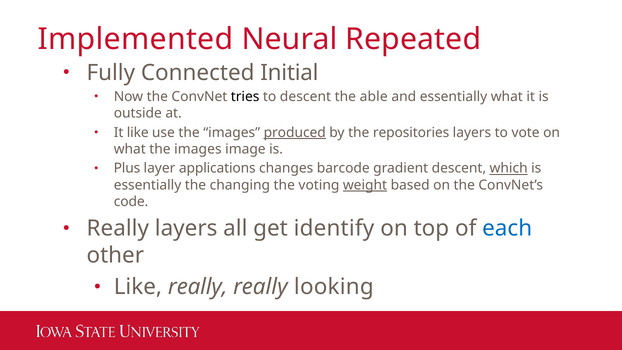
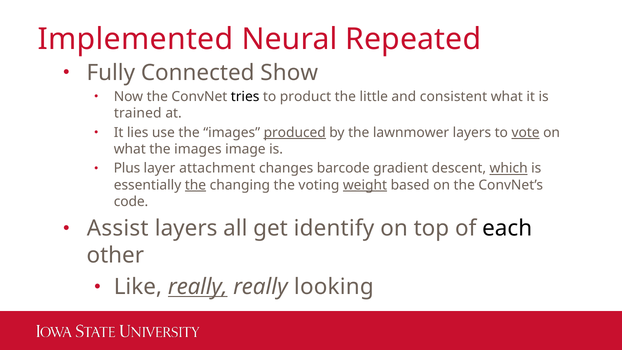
Initial: Initial -> Show
to descent: descent -> product
able: able -> little
and essentially: essentially -> consistent
outside: outside -> trained
It like: like -> lies
repositories: repositories -> lawnmower
vote underline: none -> present
applications: applications -> attachment
the at (196, 185) underline: none -> present
Really at (118, 228): Really -> Assist
each colour: blue -> black
really at (198, 287) underline: none -> present
